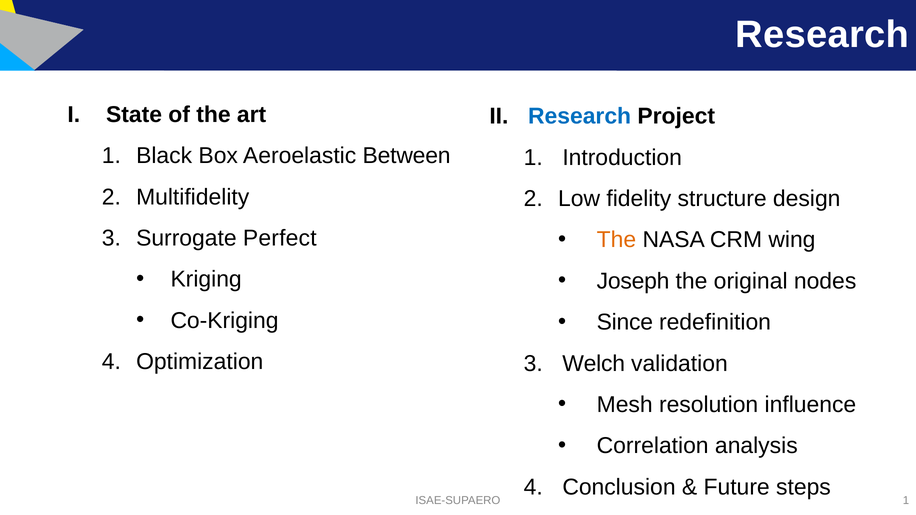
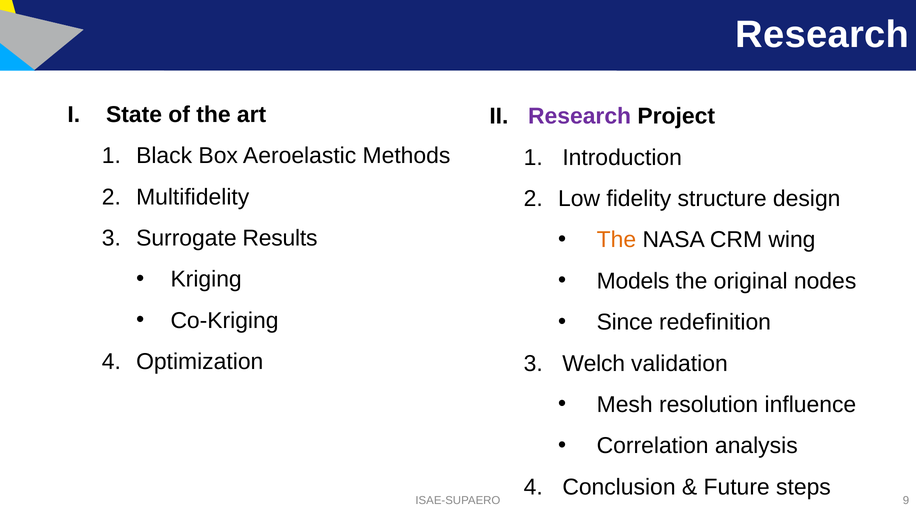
Research at (580, 116) colour: blue -> purple
Between: Between -> Methods
Perfect: Perfect -> Results
Joseph: Joseph -> Models
ISAE-SUPAERO 1: 1 -> 9
